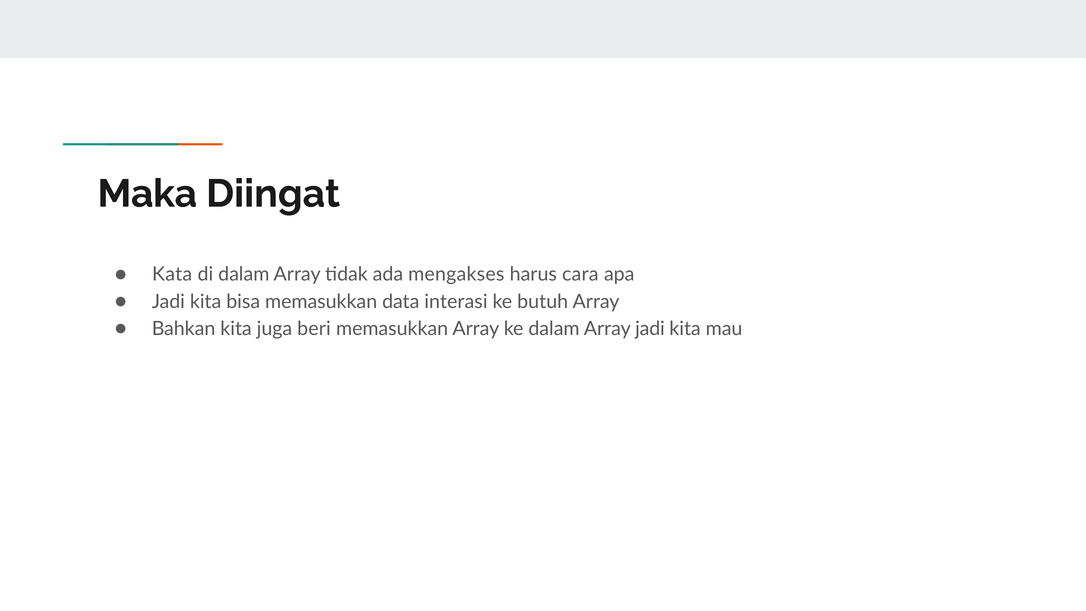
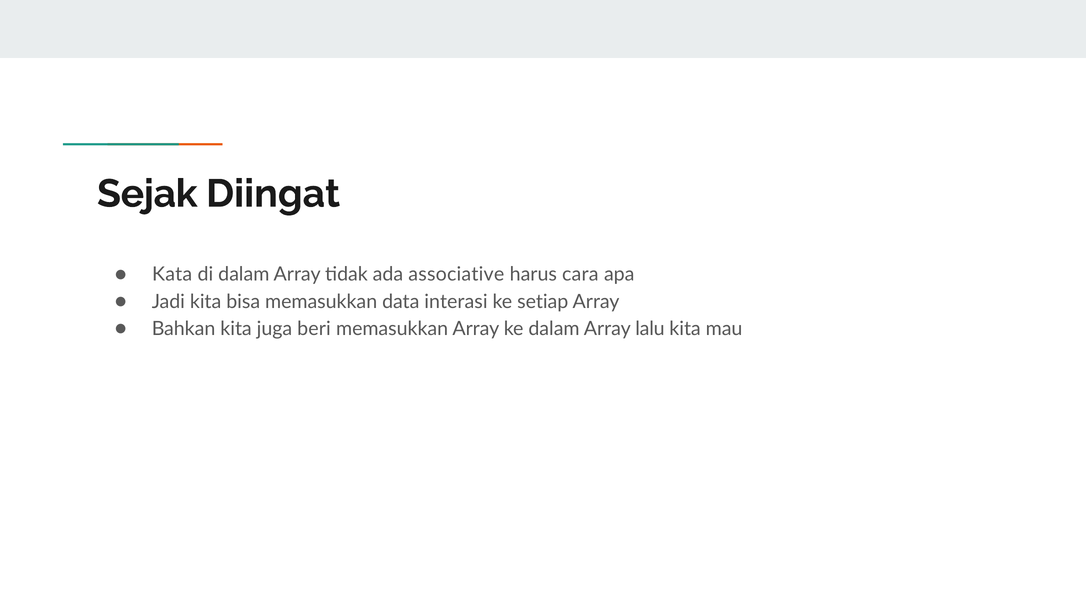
Maka: Maka -> Sejak
mengakses: mengakses -> associative
butuh: butuh -> setiap
Array jadi: jadi -> lalu
